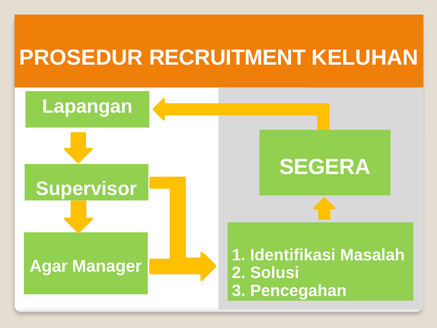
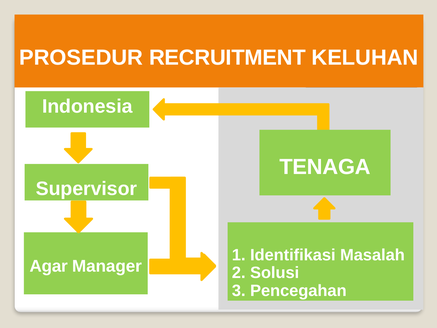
Lapangan: Lapangan -> Indonesia
SEGERA: SEGERA -> TENAGA
